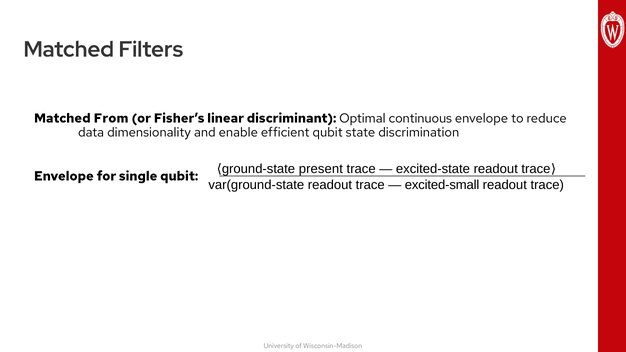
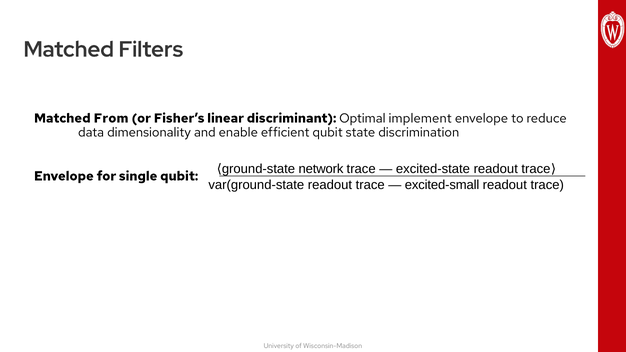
continuous: continuous -> implement
present: present -> network
